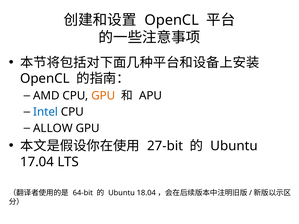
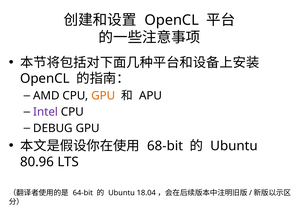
Intel colour: blue -> purple
ALLOW: ALLOW -> DEBUG
27-bit: 27-bit -> 68-bit
17.04: 17.04 -> 80.96
